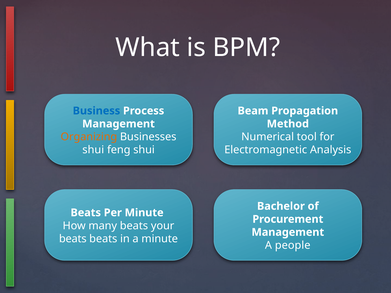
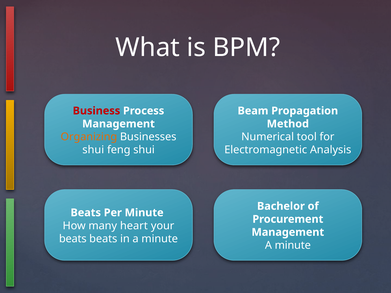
Business colour: blue -> red
many beats: beats -> heart
people at (293, 245): people -> minute
